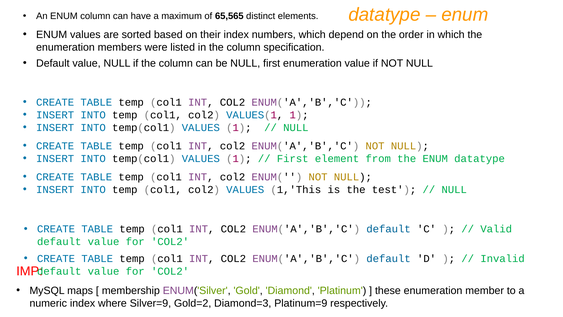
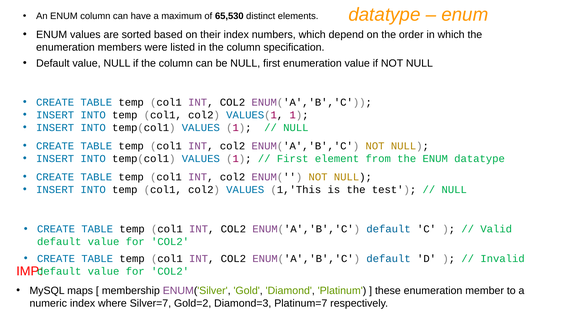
65,565: 65,565 -> 65,530
Silver=9: Silver=9 -> Silver=7
Platinum=9: Platinum=9 -> Platinum=7
